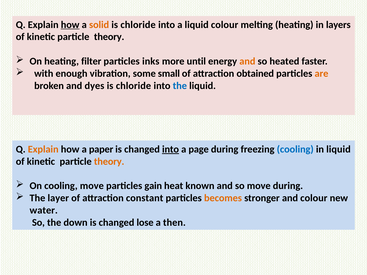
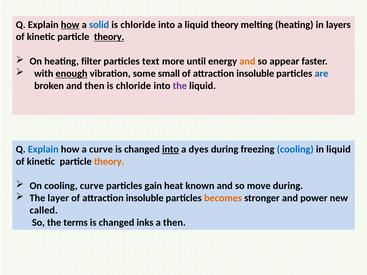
solid colour: orange -> blue
liquid colour: colour -> theory
theory at (109, 37) underline: none -> present
inks: inks -> text
heated: heated -> appear
enough underline: none -> present
obtained at (255, 74): obtained -> insoluble
are colour: orange -> blue
and dyes: dyes -> then
the at (180, 86) colour: blue -> purple
Explain at (43, 149) colour: orange -> blue
a paper: paper -> curve
page: page -> dyes
cooling move: move -> curve
constant at (145, 198): constant -> insoluble
and colour: colour -> power
water: water -> called
down: down -> terms
lose: lose -> inks
